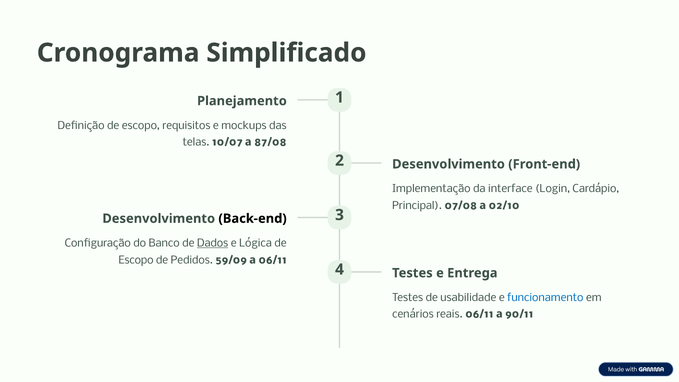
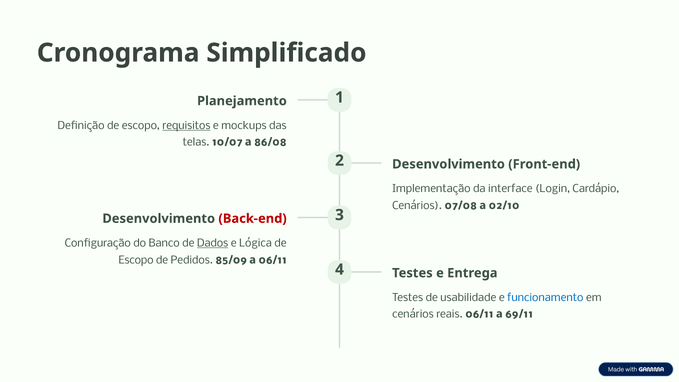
requisitos underline: none -> present
87/08: 87/08 -> 86/08
Principal at (417, 206): Principal -> Cenários
Back-end colour: black -> red
59/09: 59/09 -> 85/09
90/11: 90/11 -> 69/11
